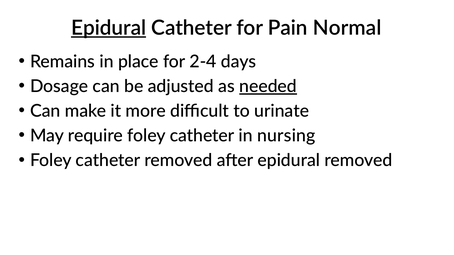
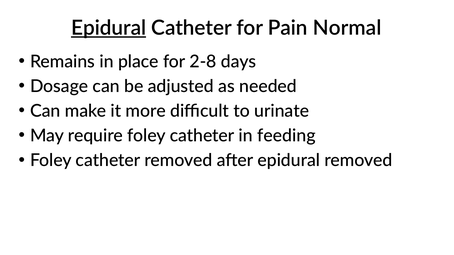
2-4: 2-4 -> 2-8
needed underline: present -> none
nursing: nursing -> feeding
